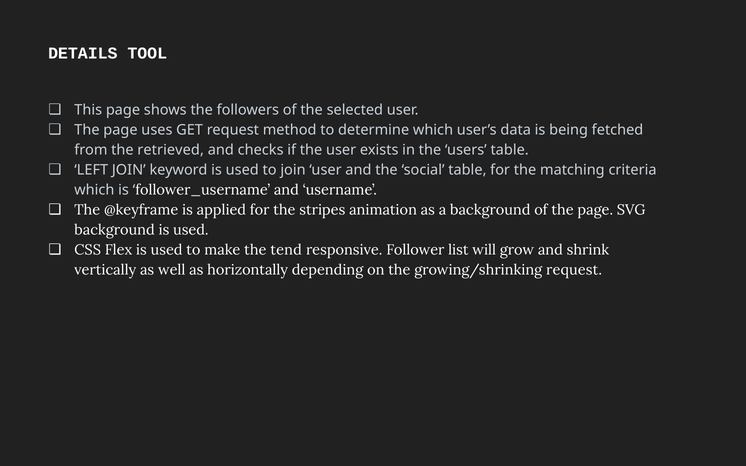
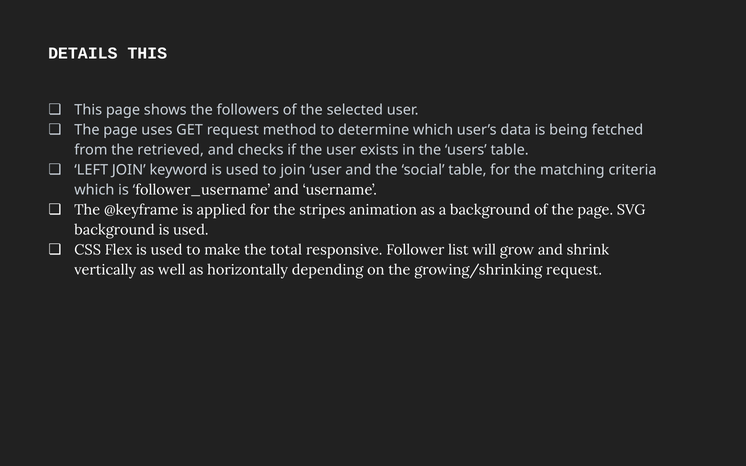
DETAILS TOOL: TOOL -> THIS
tend: tend -> total
